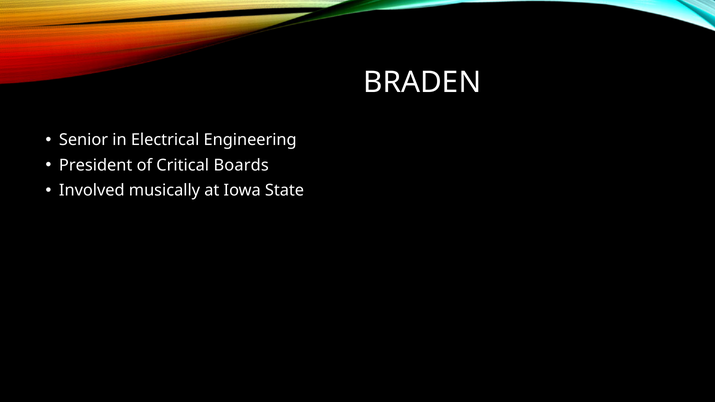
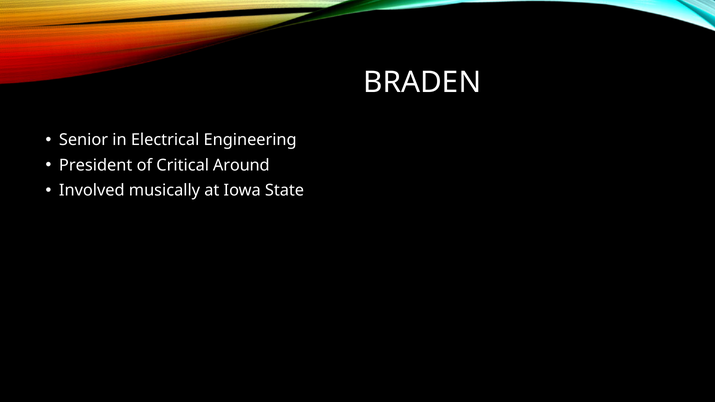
Boards: Boards -> Around
